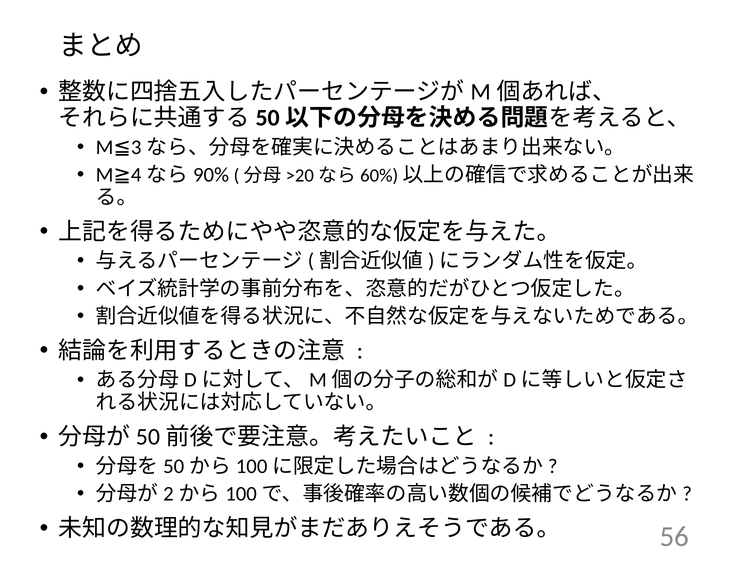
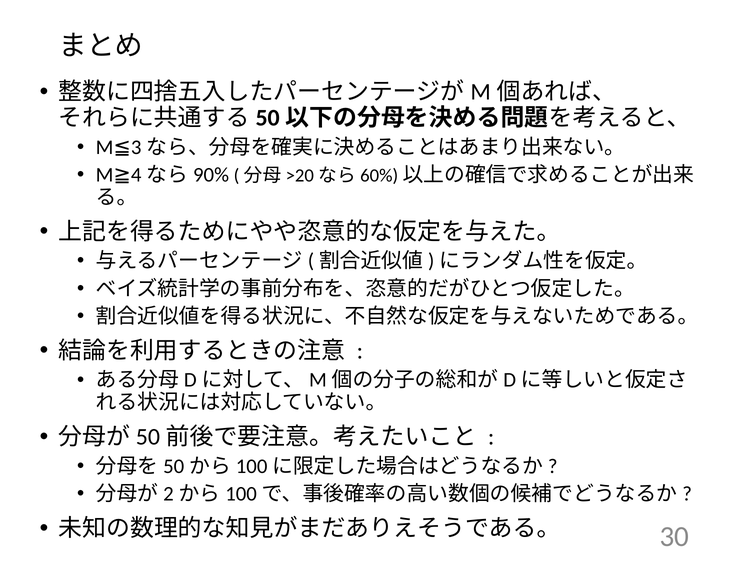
56: 56 -> 30
